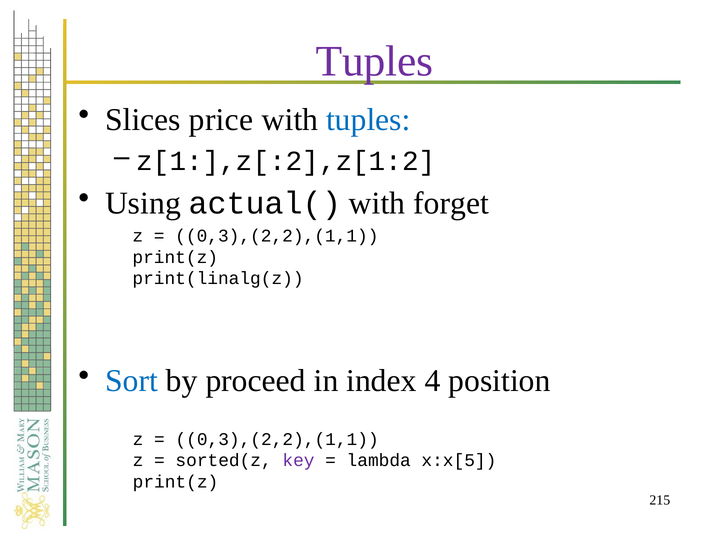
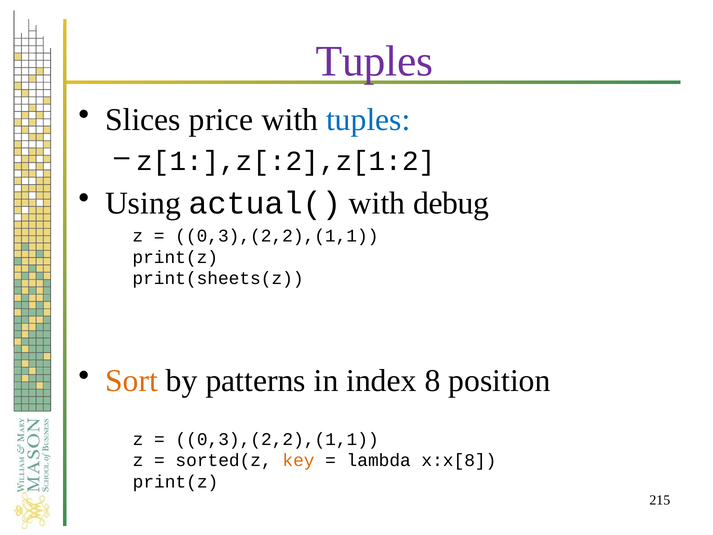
forget: forget -> debug
print(linalg(z: print(linalg(z -> print(sheets(z
Sort colour: blue -> orange
proceed: proceed -> patterns
4: 4 -> 8
key colour: purple -> orange
x:x[5: x:x[5 -> x:x[8
